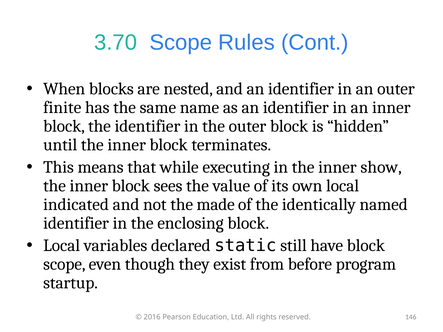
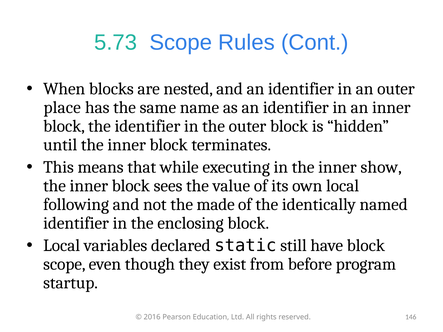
3.70: 3.70 -> 5.73
finite: finite -> place
indicated: indicated -> following
